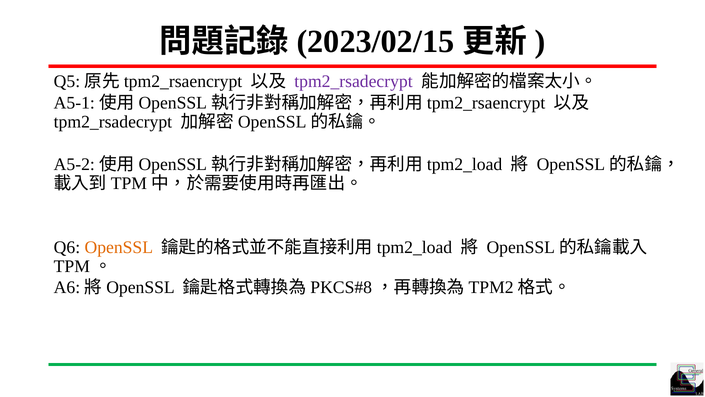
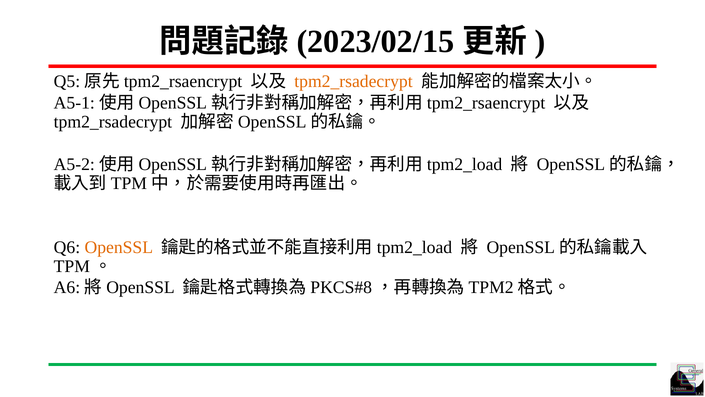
tpm2_rsadecrypt at (353, 82) colour: purple -> orange
